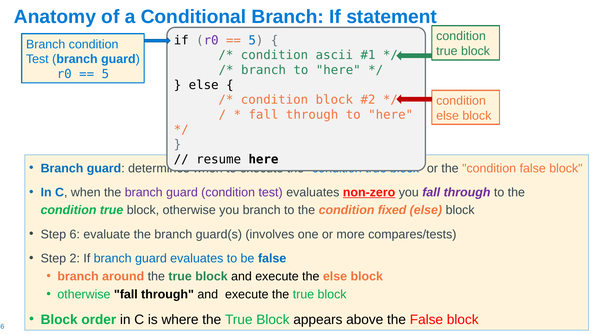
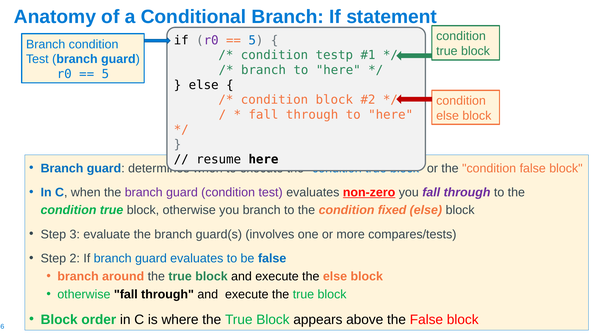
ascii: ascii -> testp
6: 6 -> 3
